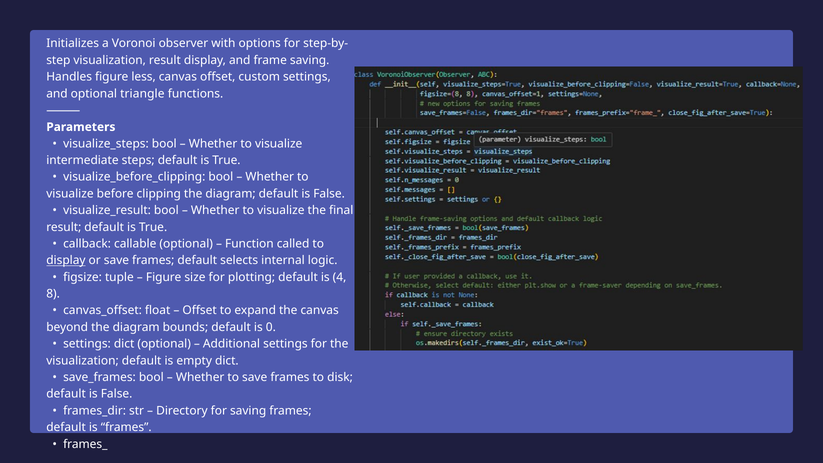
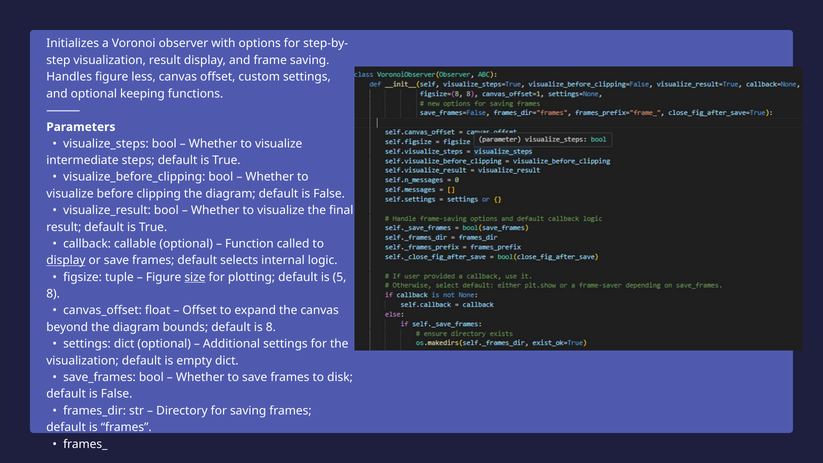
triangle: triangle -> keeping
size underline: none -> present
4: 4 -> 5
is 0: 0 -> 8
